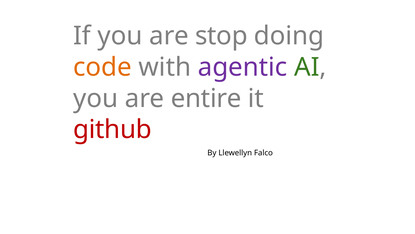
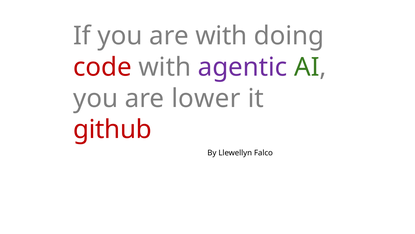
are stop: stop -> with
code colour: orange -> red
entire: entire -> lower
